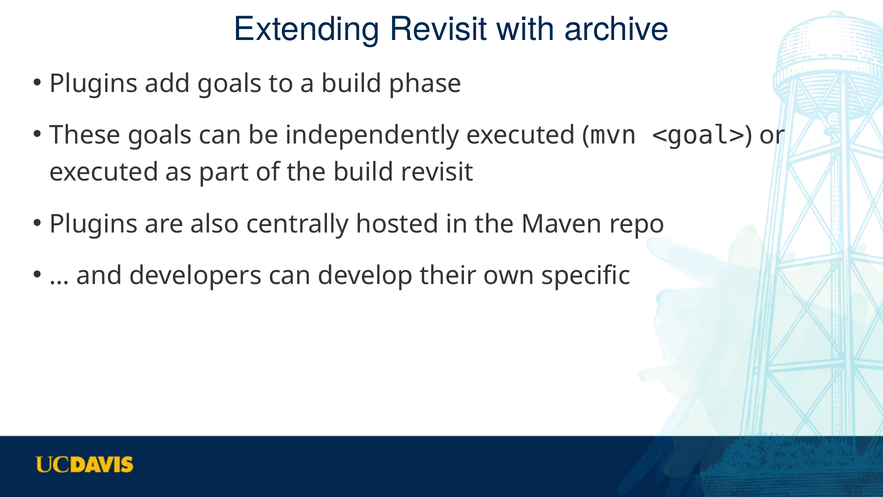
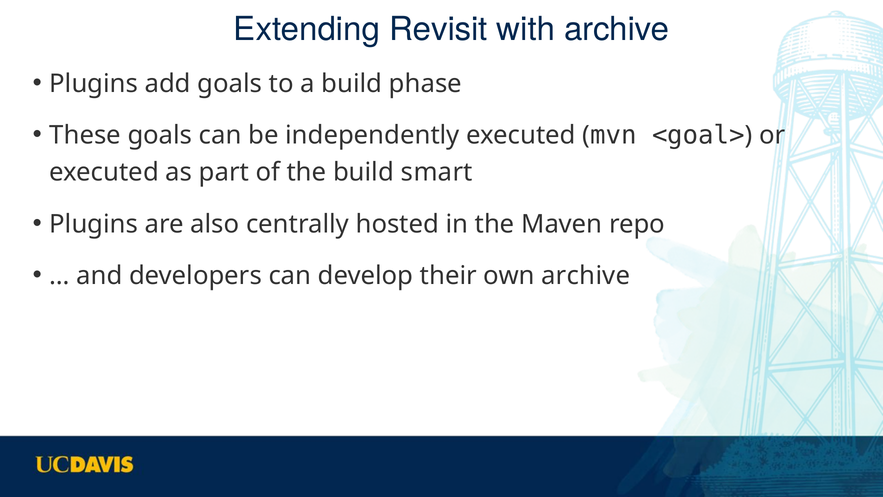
build revisit: revisit -> smart
own specific: specific -> archive
